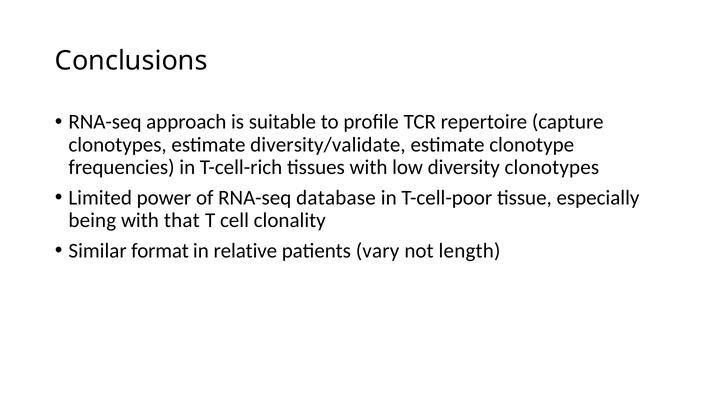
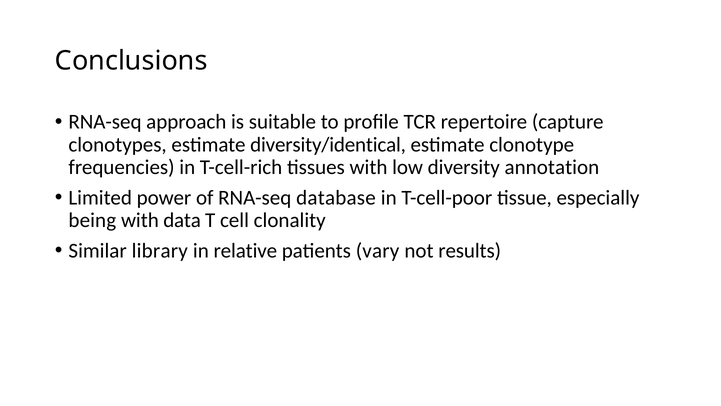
diversity/validate: diversity/validate -> diversity/identical
diversity clonotypes: clonotypes -> annotation
that: that -> data
format: format -> library
length: length -> results
